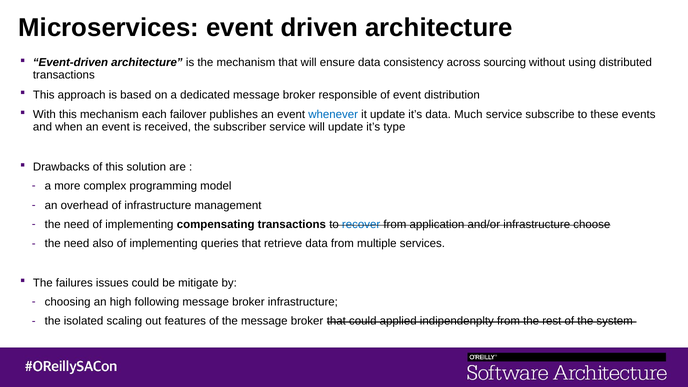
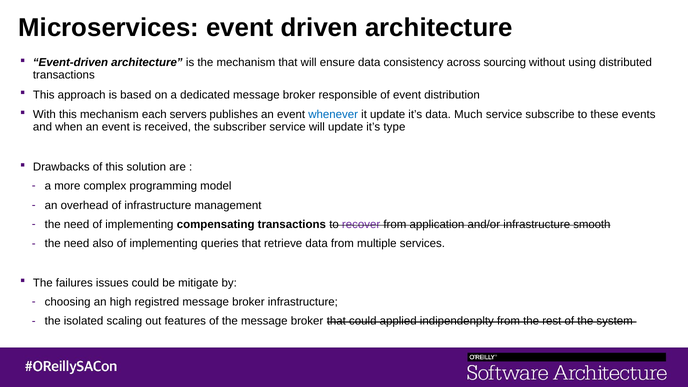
failover: failover -> servers
recover colour: blue -> purple
choose: choose -> smooth
following: following -> registred
